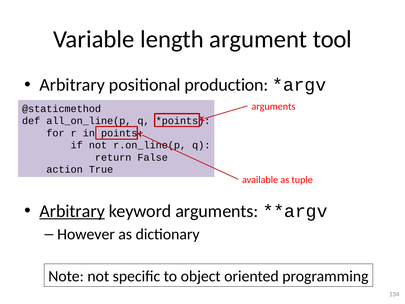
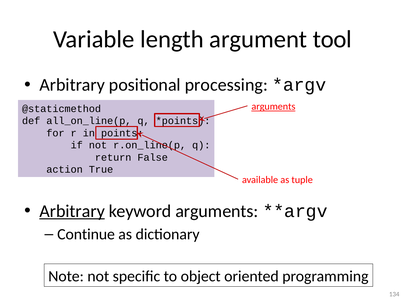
production: production -> processing
arguments at (273, 106) underline: none -> present
However: However -> Continue
